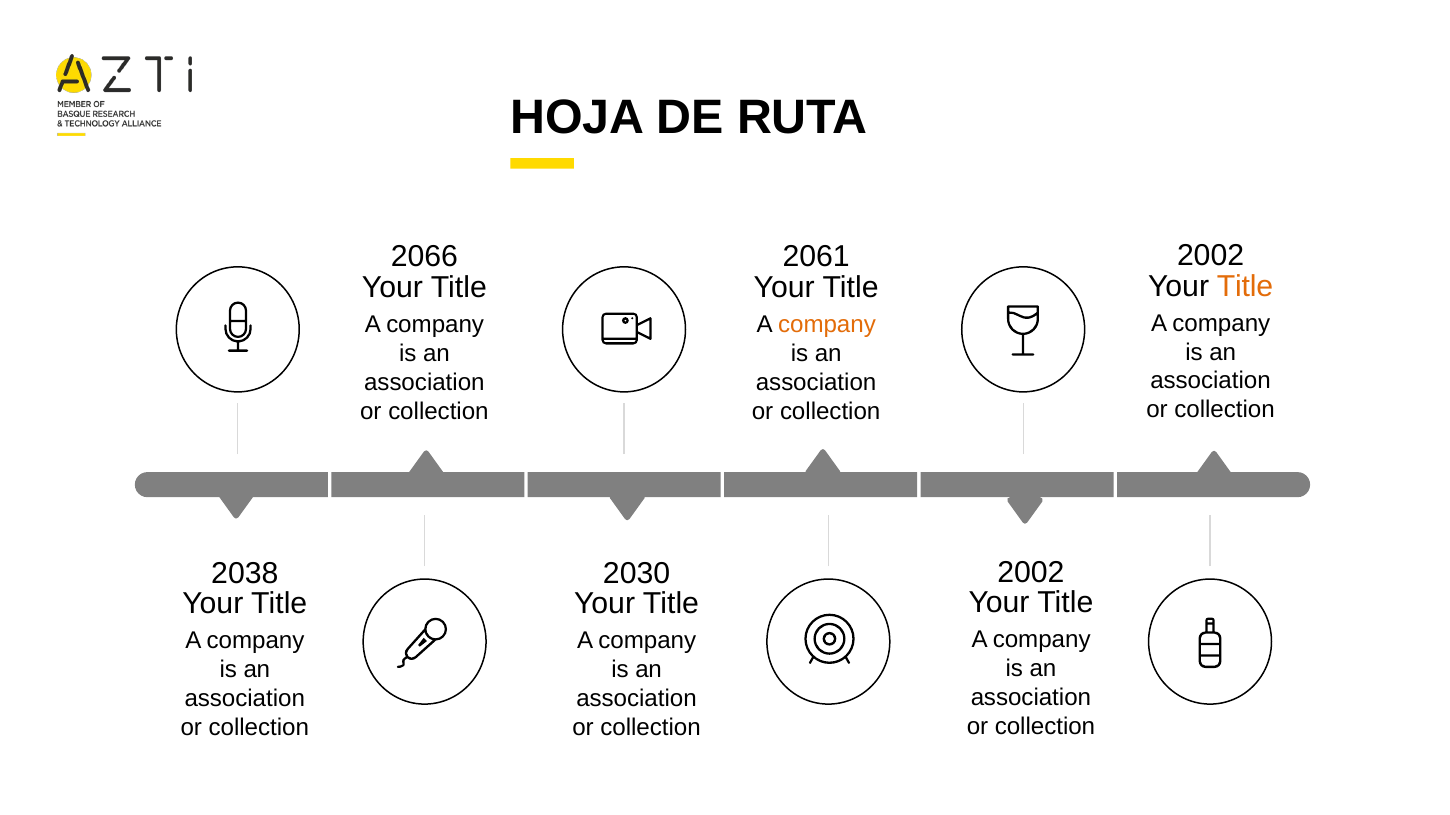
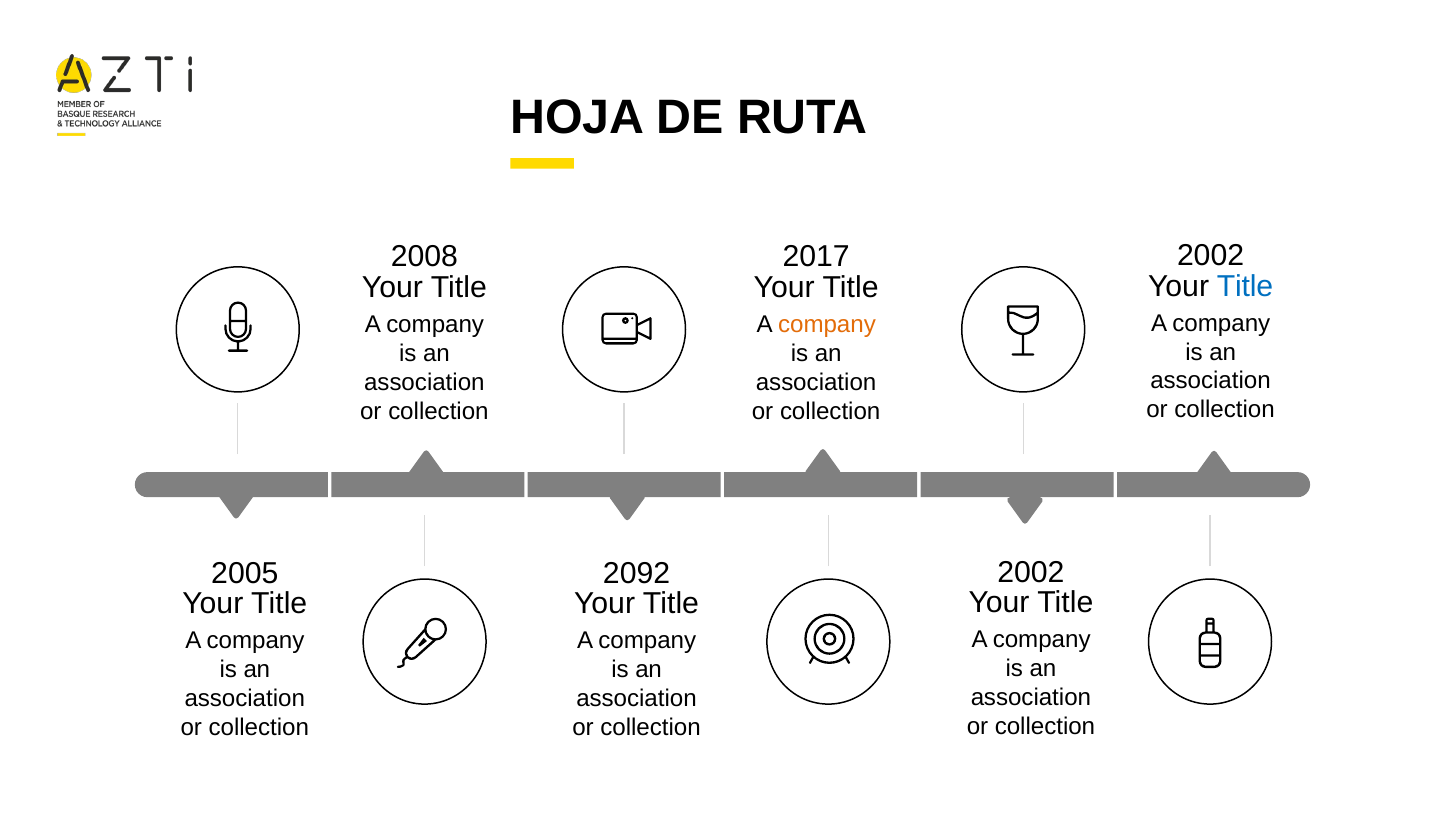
2066: 2066 -> 2008
2061: 2061 -> 2017
Title at (1245, 287) colour: orange -> blue
2038: 2038 -> 2005
2030: 2030 -> 2092
